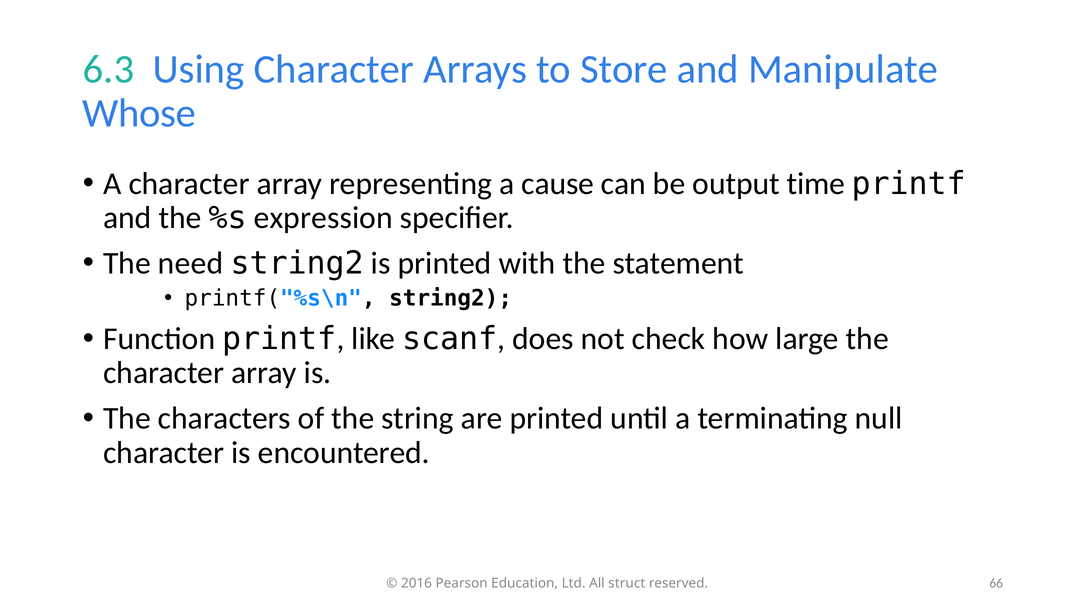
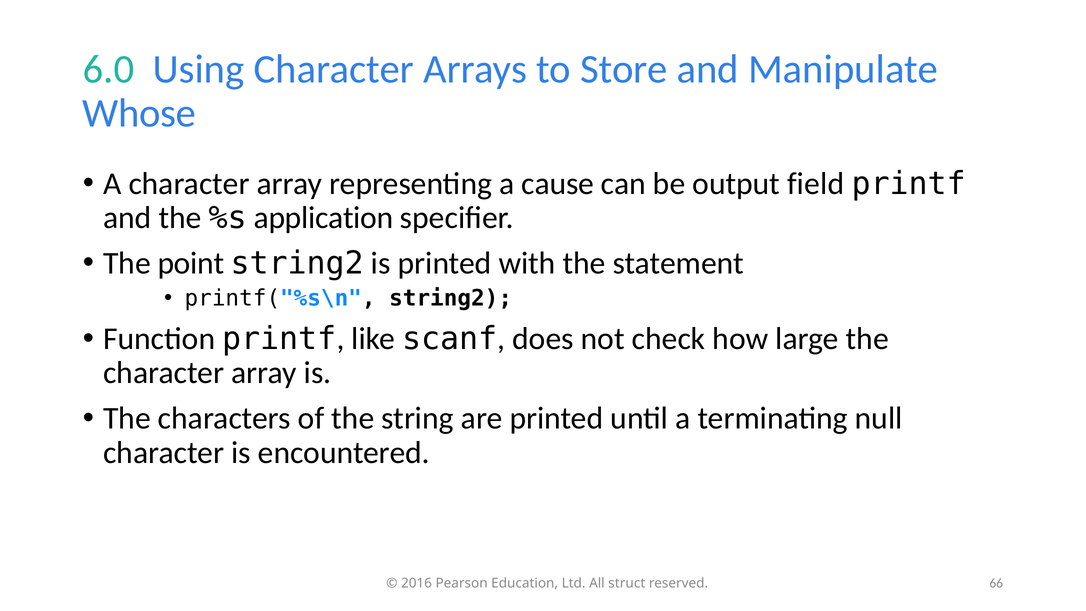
6.3: 6.3 -> 6.0
time: time -> field
expression: expression -> application
need: need -> point
